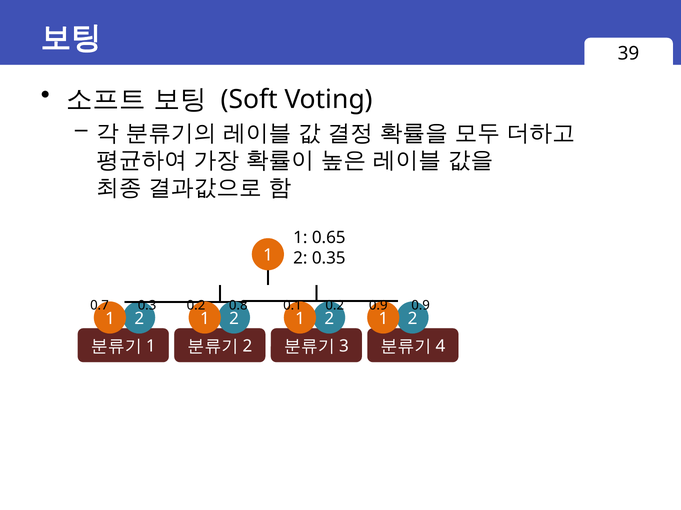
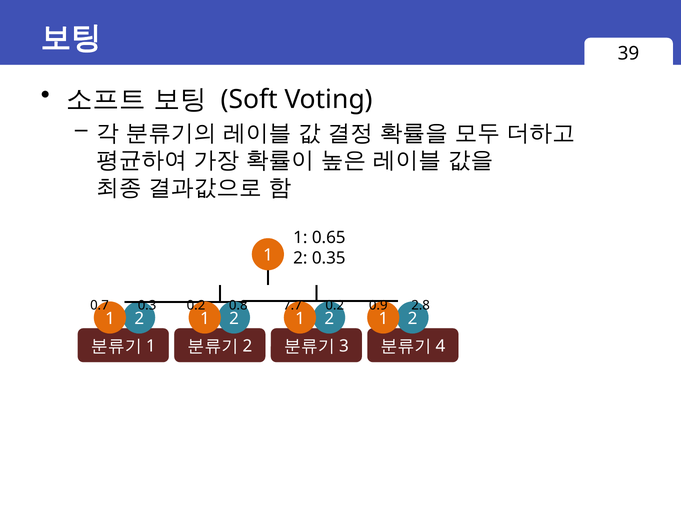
0.1: 0.1 -> 7.7
0.9 0.9: 0.9 -> 2.8
